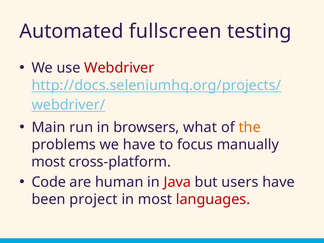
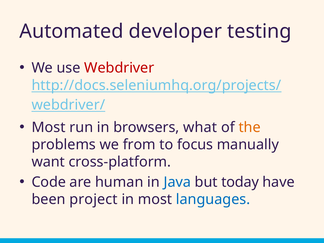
fullscreen: fullscreen -> developer
Main at (49, 127): Main -> Most
we have: have -> from
most at (48, 162): most -> want
Java colour: red -> blue
users: users -> today
languages colour: red -> blue
